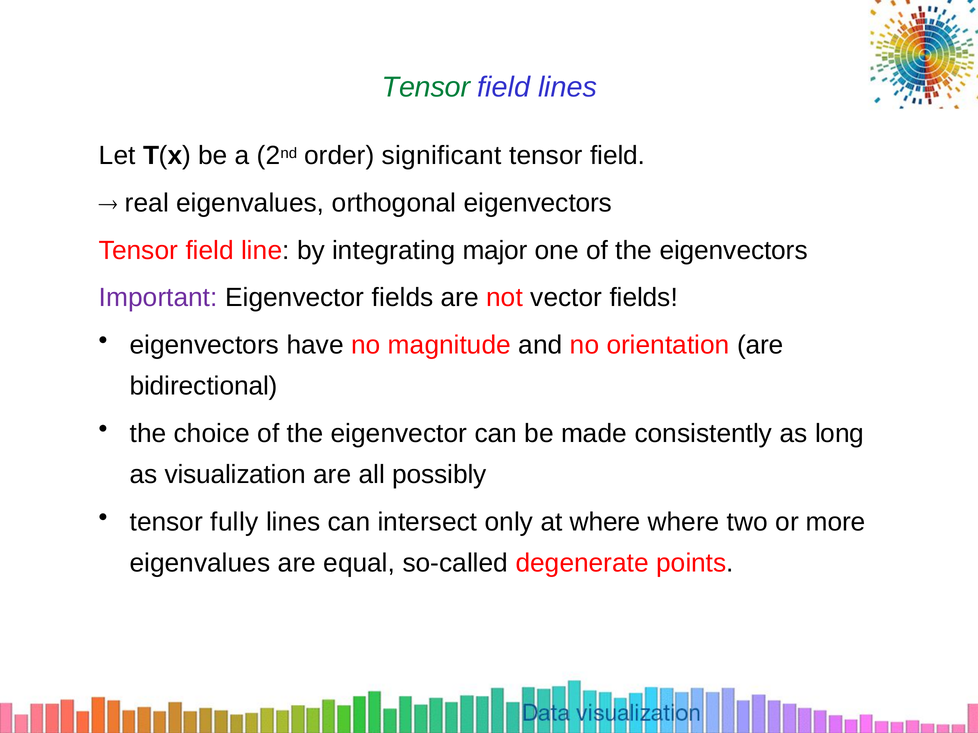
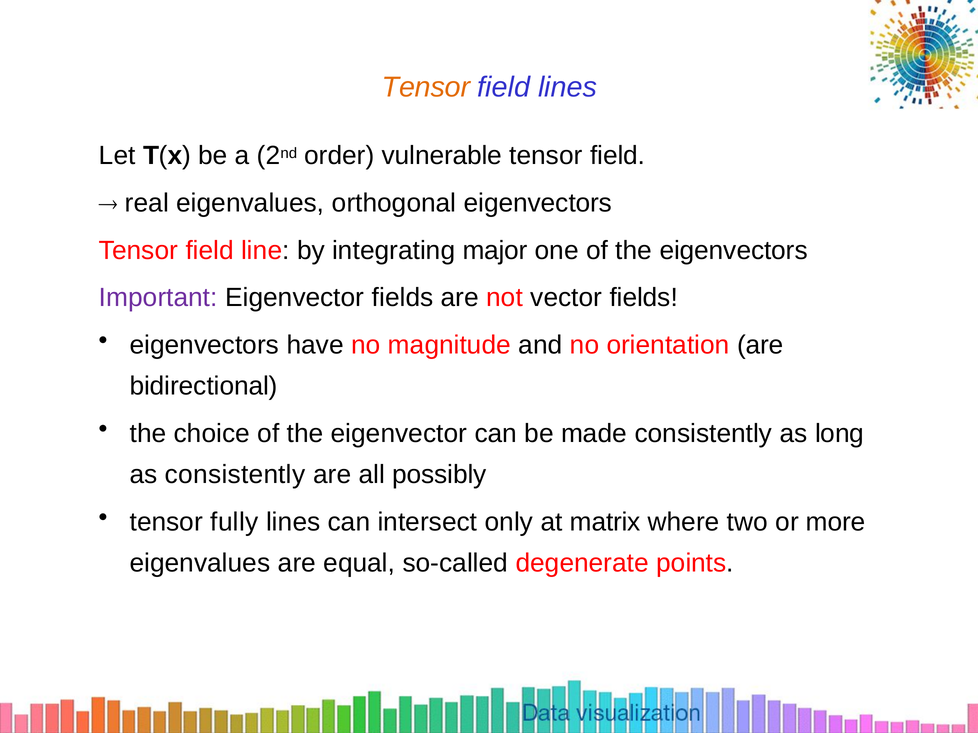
Tensor at (426, 87) colour: green -> orange
significant: significant -> vulnerable
as visualization: visualization -> consistently
at where: where -> matrix
